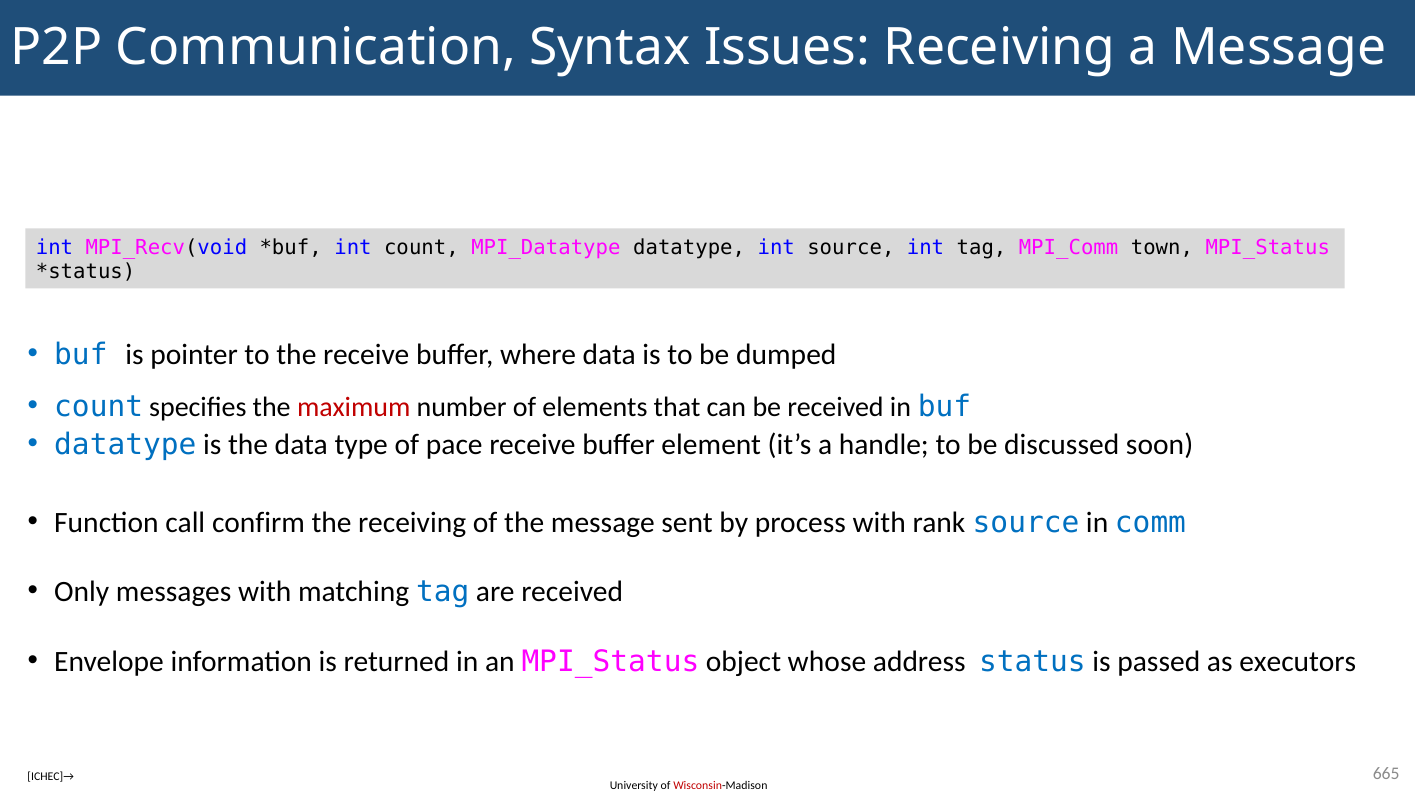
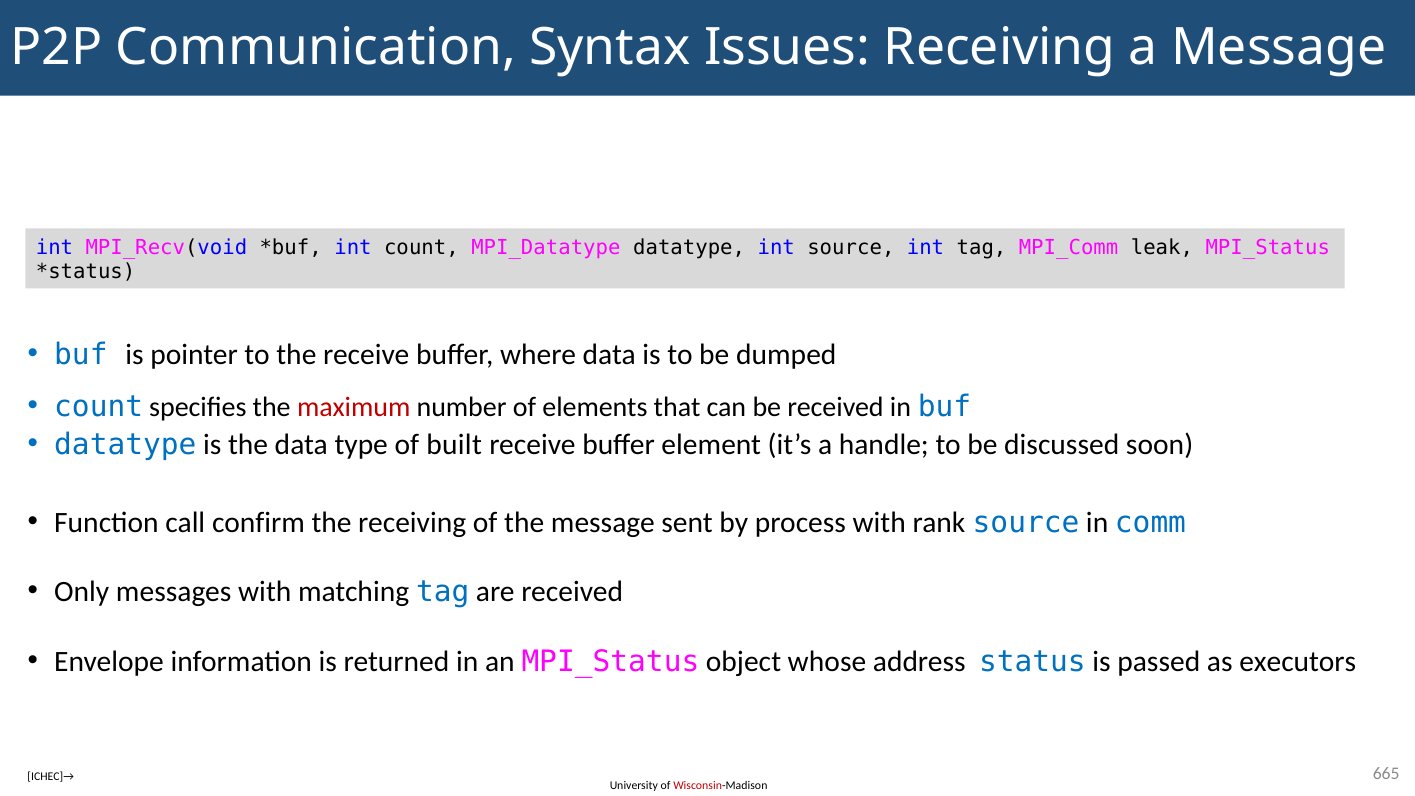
town: town -> leak
pace: pace -> built
